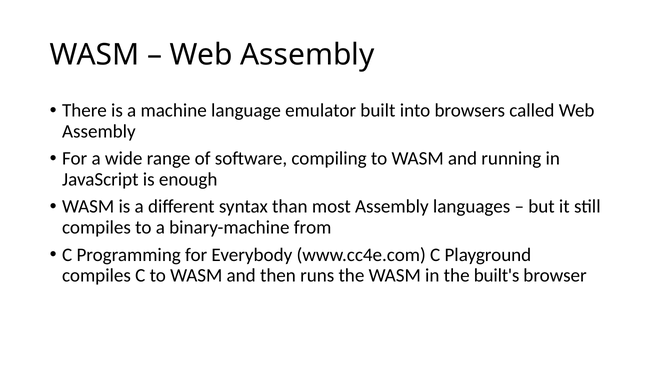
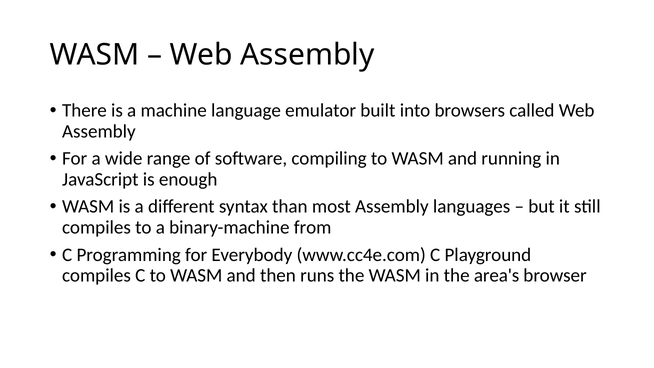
built's: built's -> area's
